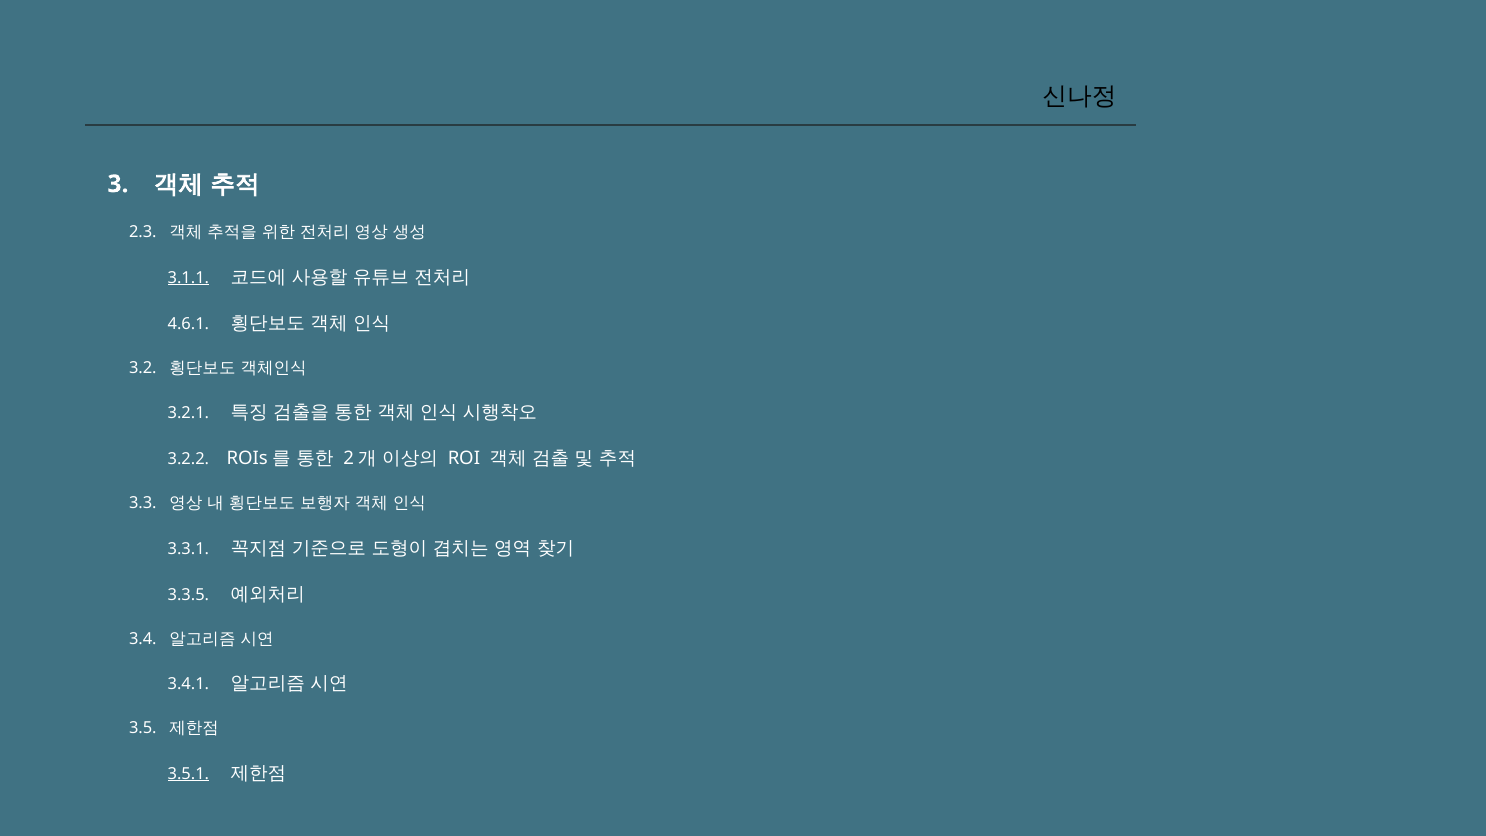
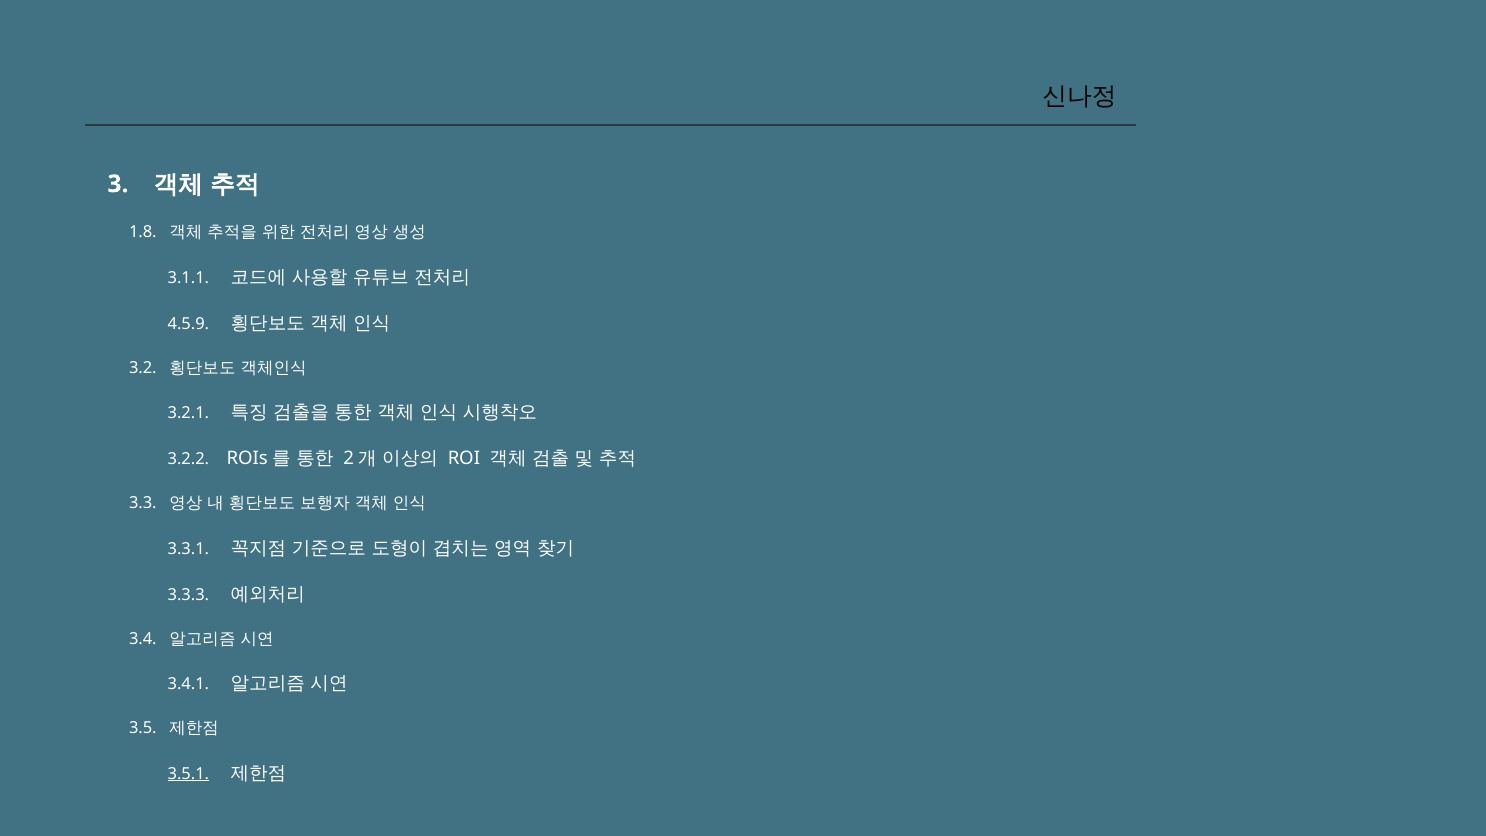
2.3: 2.3 -> 1.8
3.1.1 underline: present -> none
4.6.1: 4.6.1 -> 4.5.9
3.3.5: 3.3.5 -> 3.3.3
